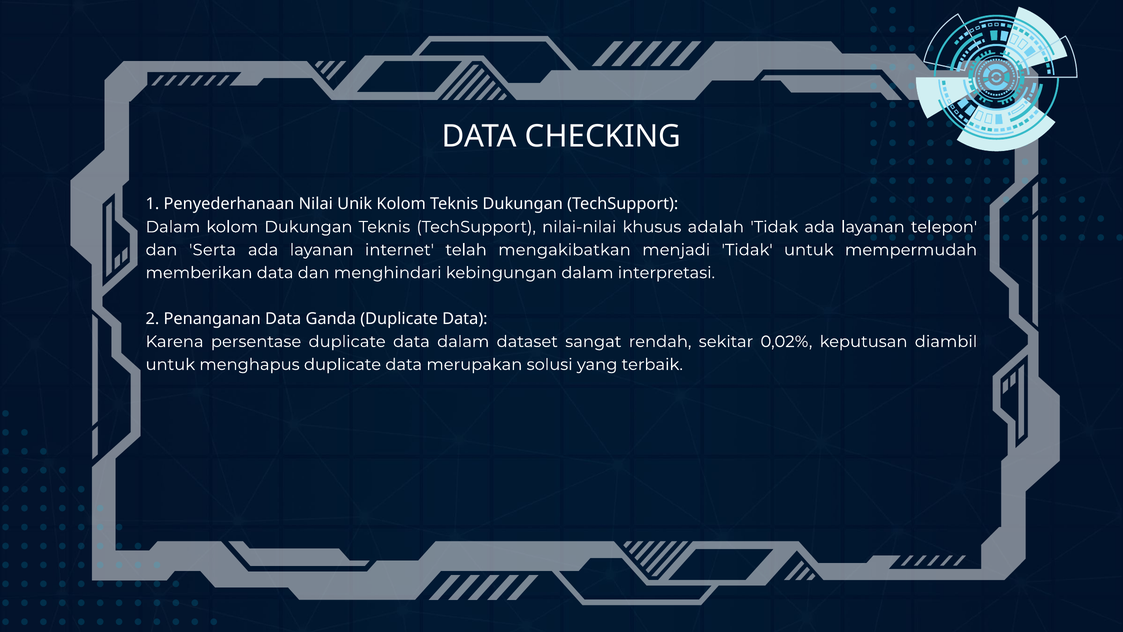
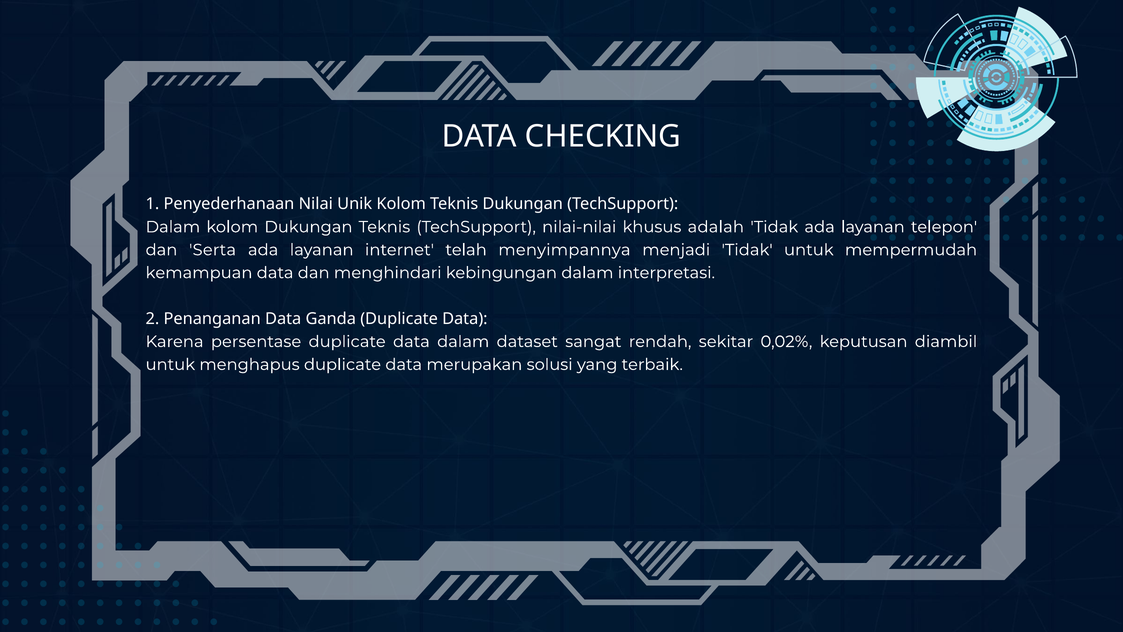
mengakibatkan: mengakibatkan -> menyimpannya
memberikan: memberikan -> kemampuan
